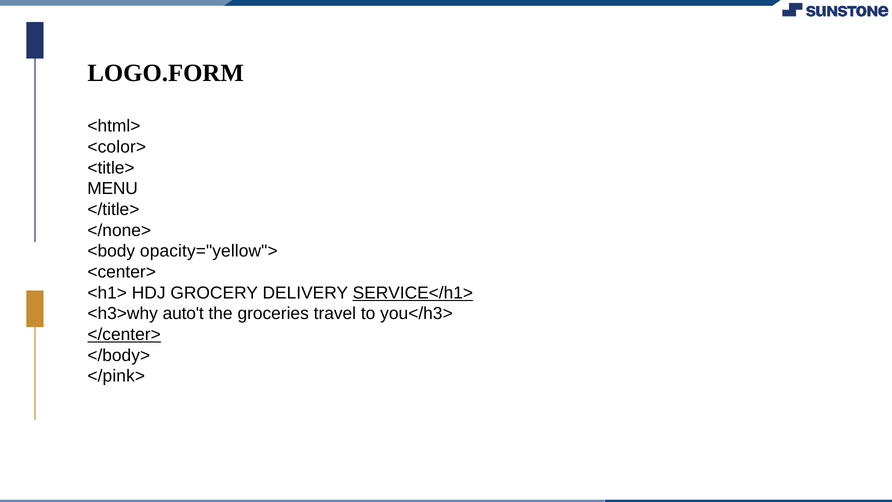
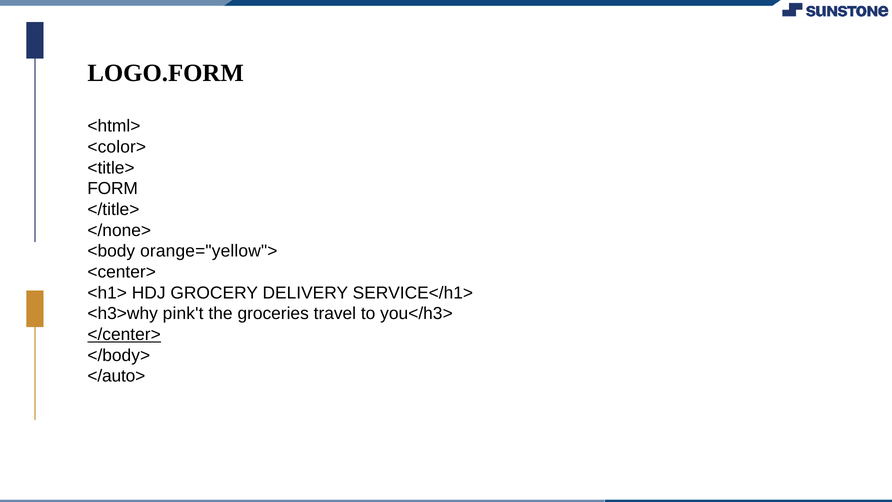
MENU: MENU -> FORM
opacity="yellow">: opacity="yellow"> -> orange="yellow">
SERVICE</h1> underline: present -> none
auto't: auto't -> pink't
</pink>: </pink> -> </auto>
